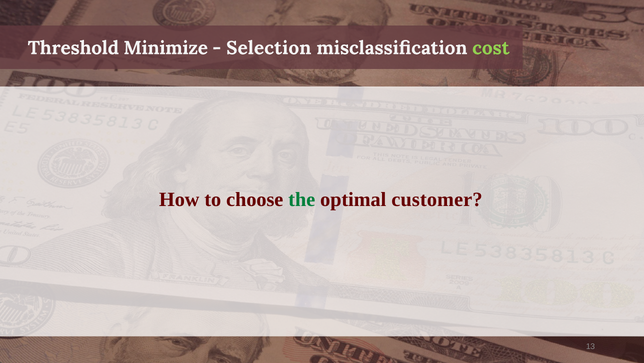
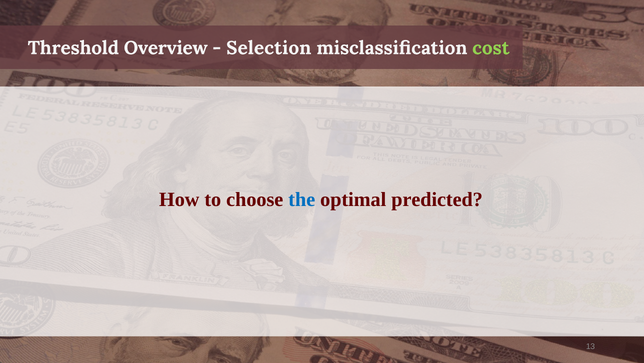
Minimize: Minimize -> Overview
the colour: green -> blue
customer: customer -> predicted
